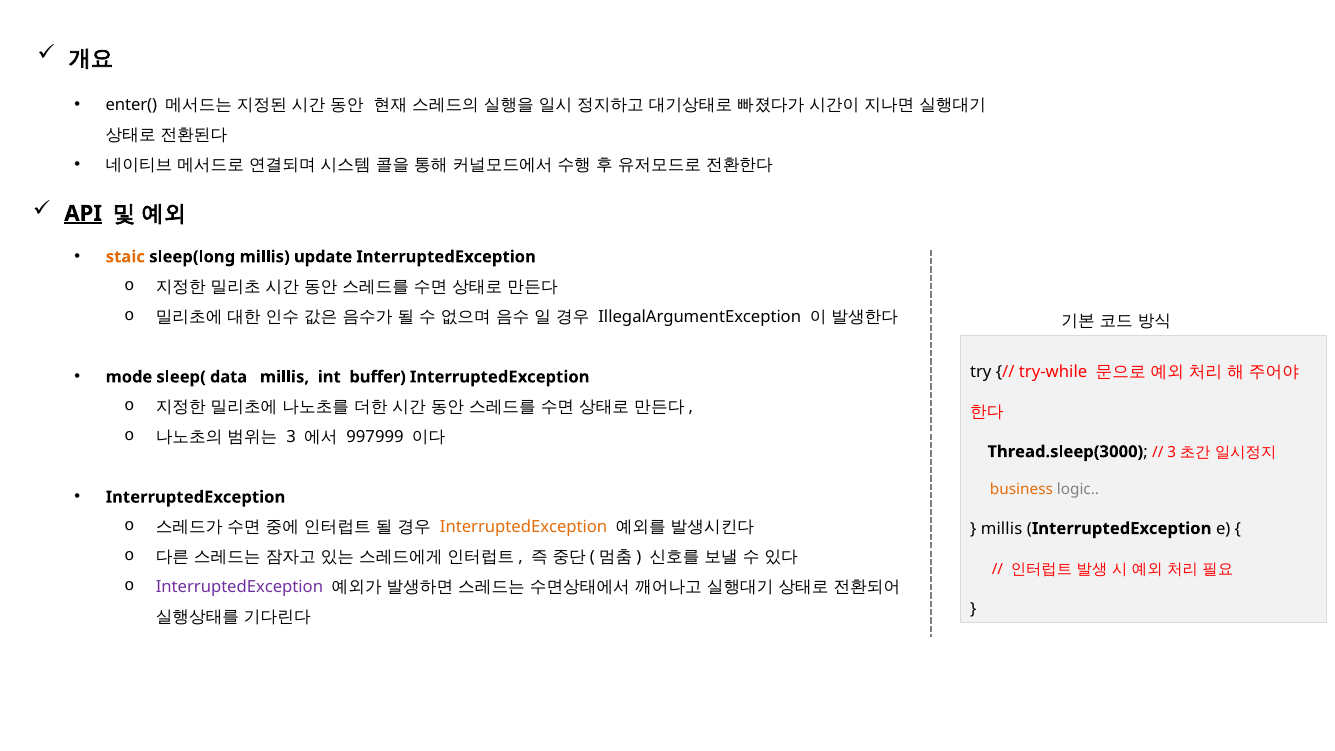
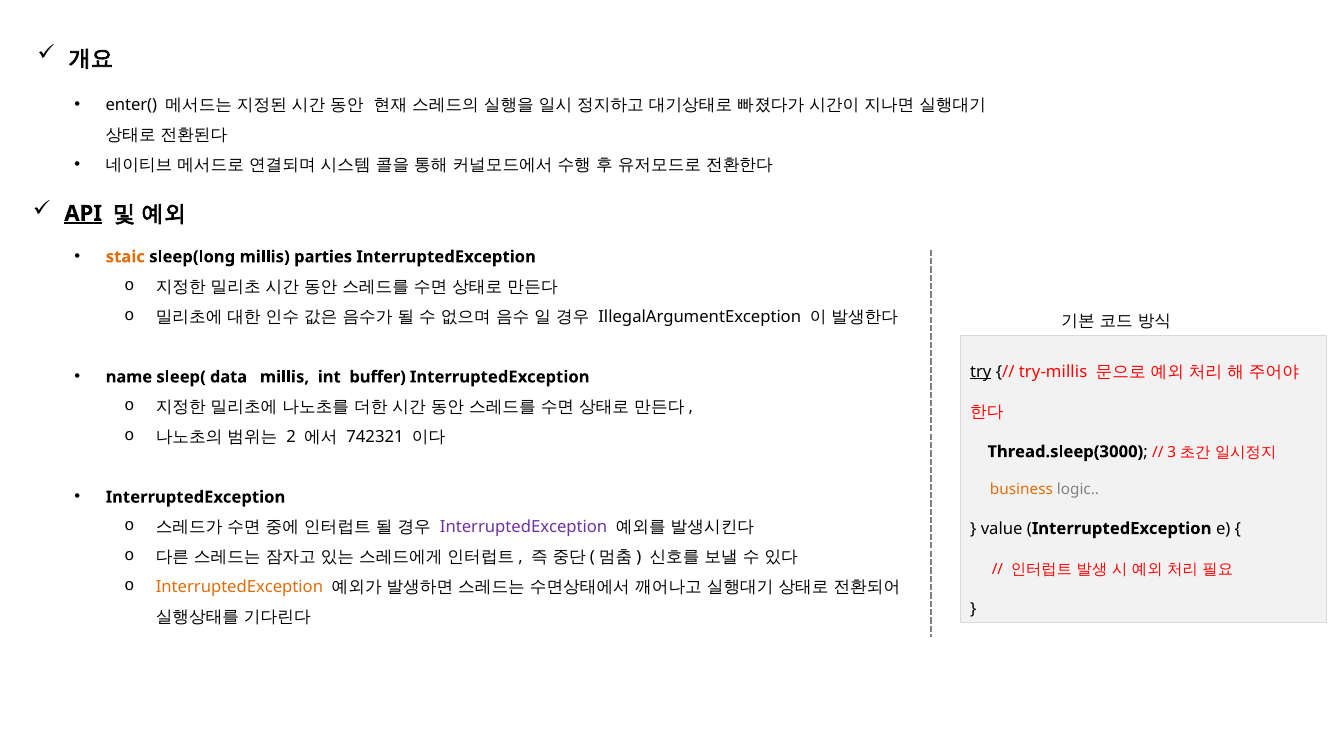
update: update -> parties
try underline: none -> present
try-while: try-while -> try-millis
mode: mode -> name
3: 3 -> 2
997999: 997999 -> 742321
InterruptedException at (524, 527) colour: orange -> purple
millis at (1002, 528): millis -> value
InterruptedException at (239, 587) colour: purple -> orange
